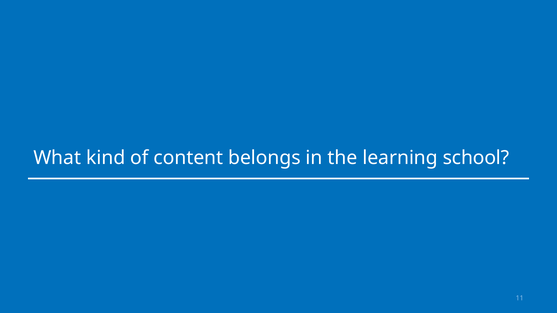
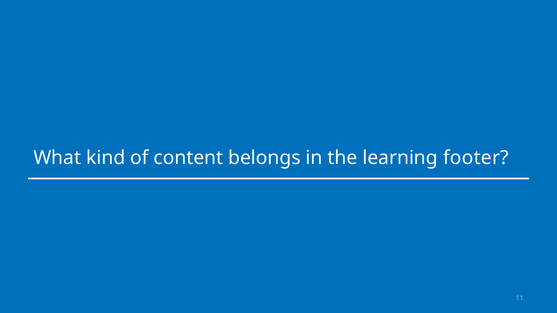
school: school -> footer
